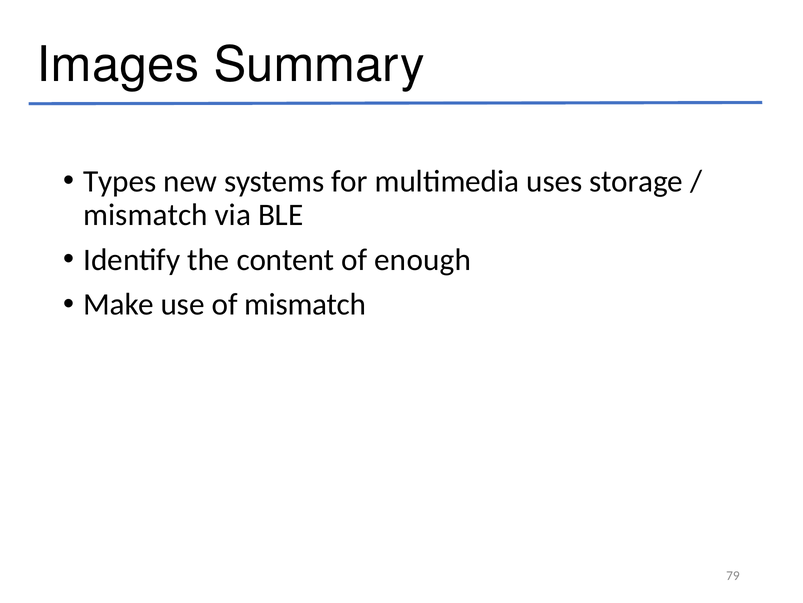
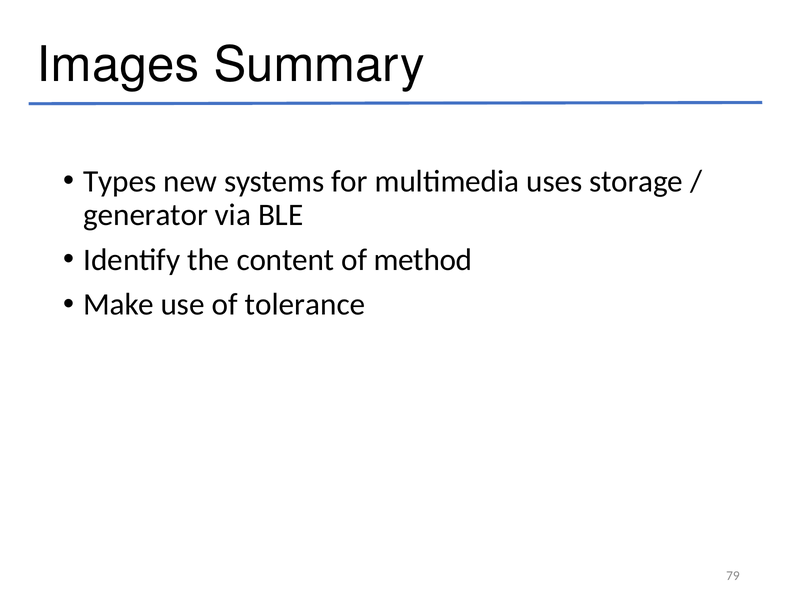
mismatch at (146, 215): mismatch -> generator
enough: enough -> method
of mismatch: mismatch -> tolerance
